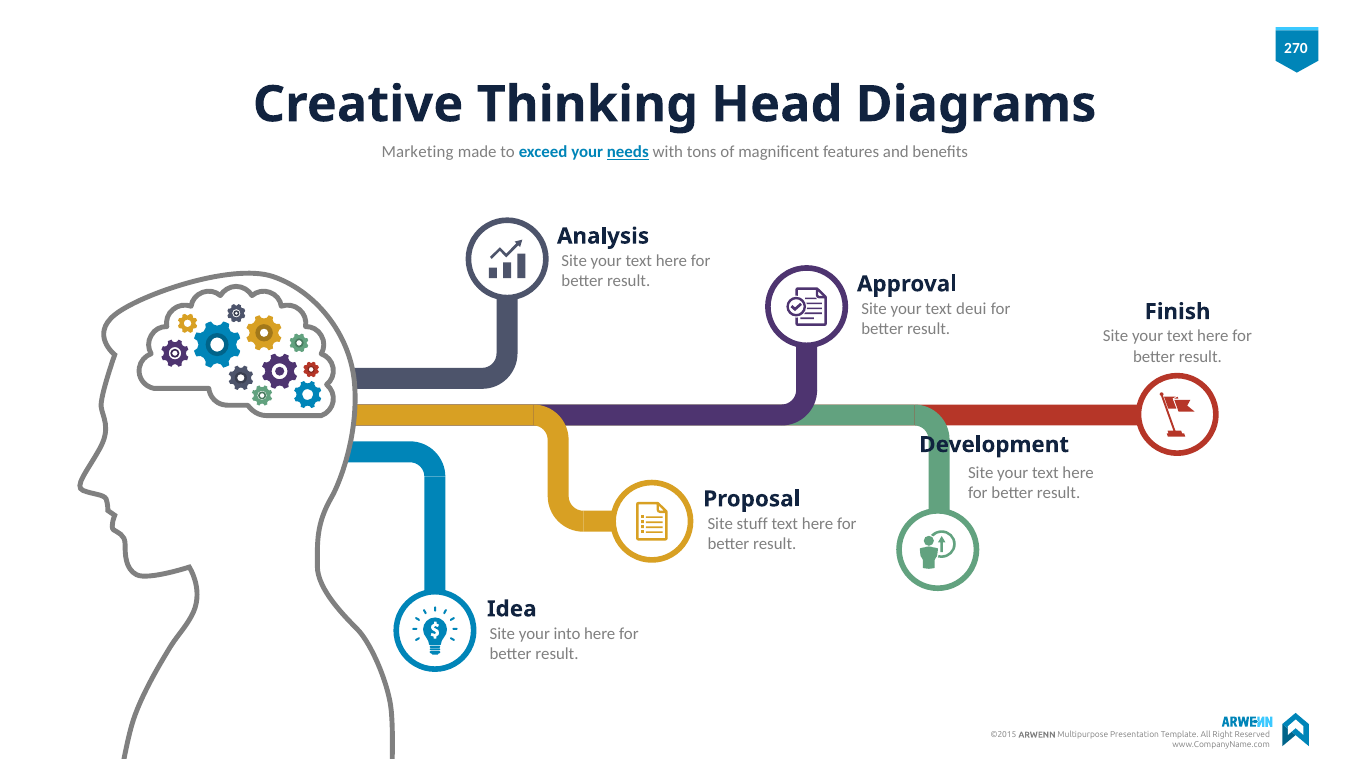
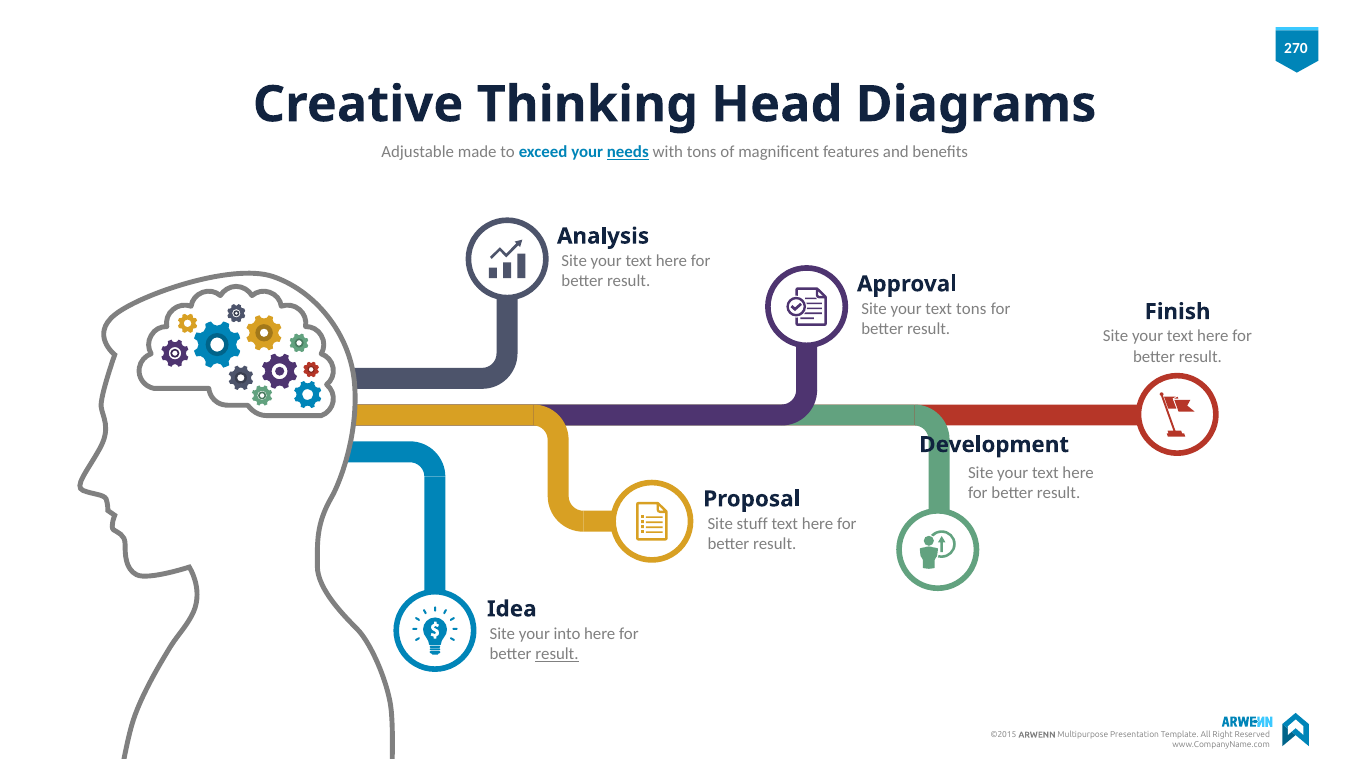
Marketing: Marketing -> Adjustable
text deui: deui -> tons
result at (557, 654) underline: none -> present
